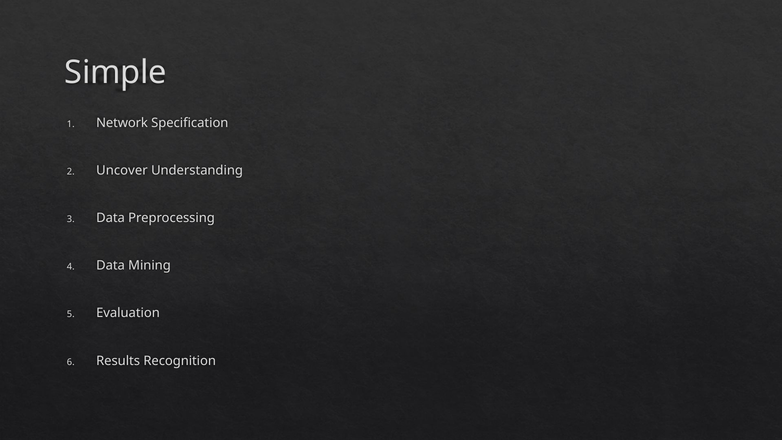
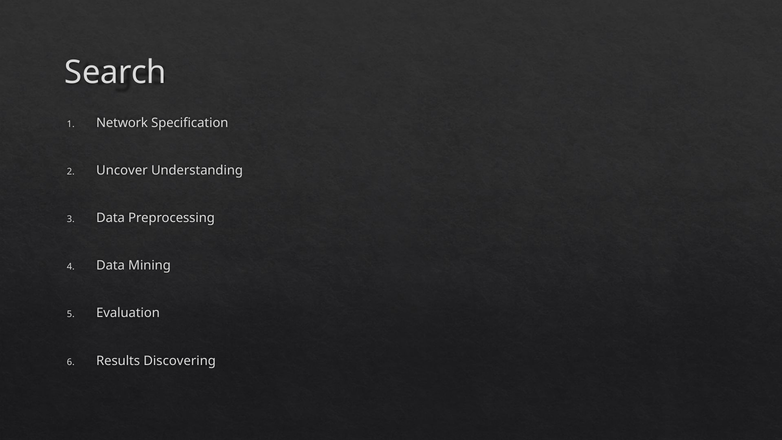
Simple: Simple -> Search
Recognition: Recognition -> Discovering
